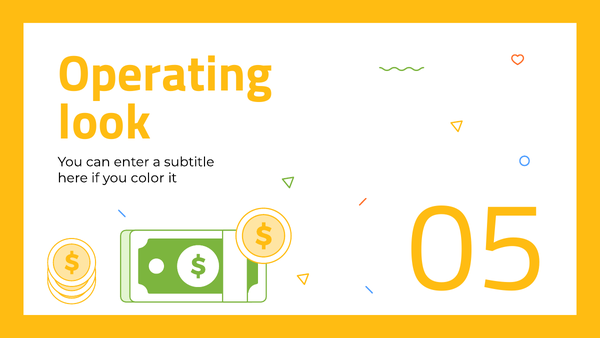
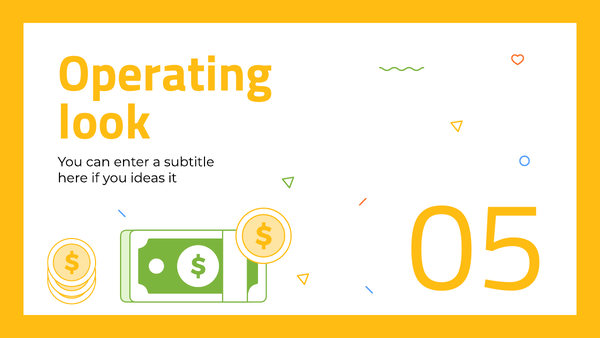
color: color -> ideas
